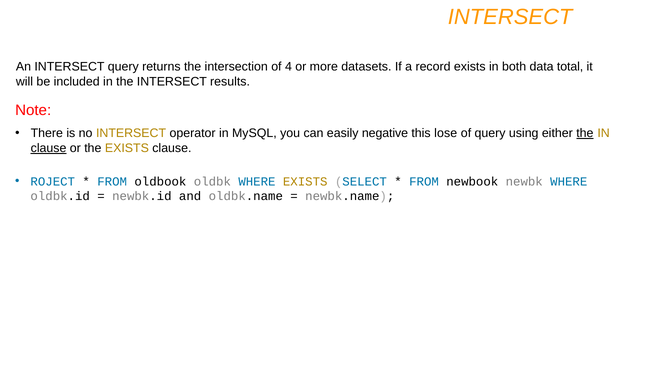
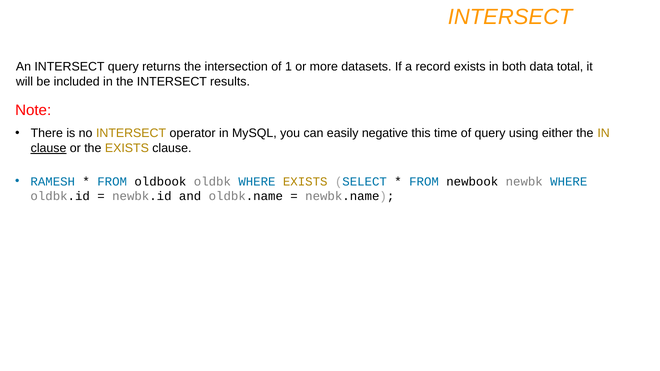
4: 4 -> 1
lose: lose -> time
the at (585, 133) underline: present -> none
ROJECT: ROJECT -> RAMESH
